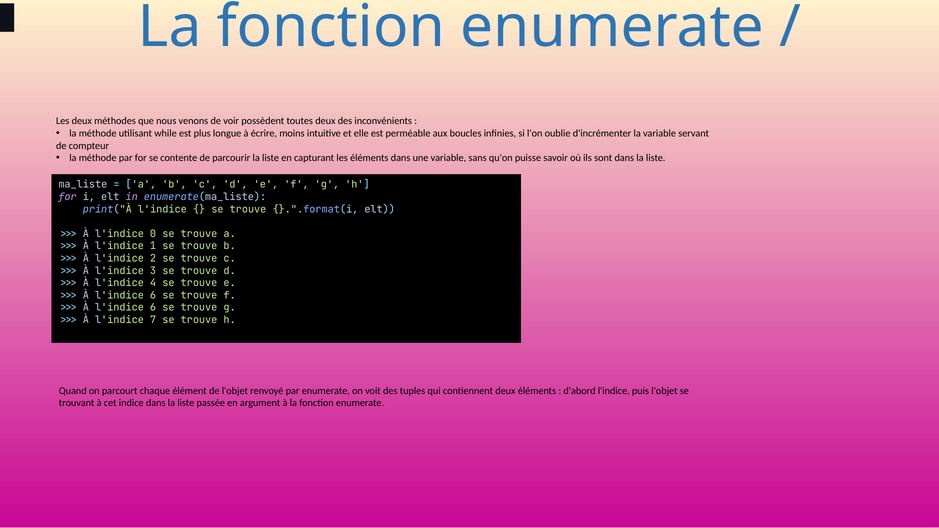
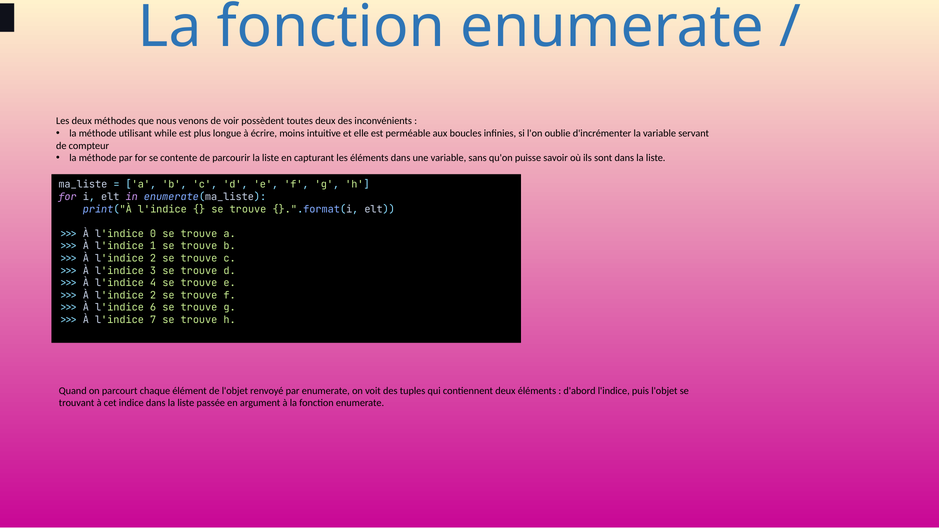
6 at (153, 295): 6 -> 2
